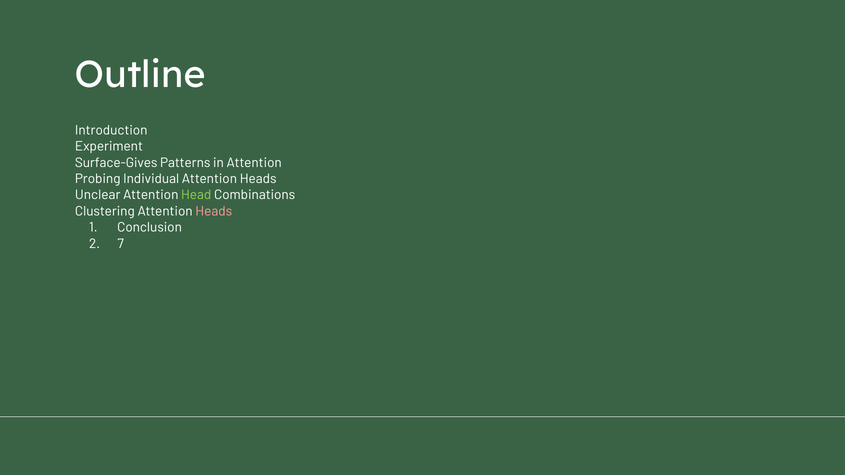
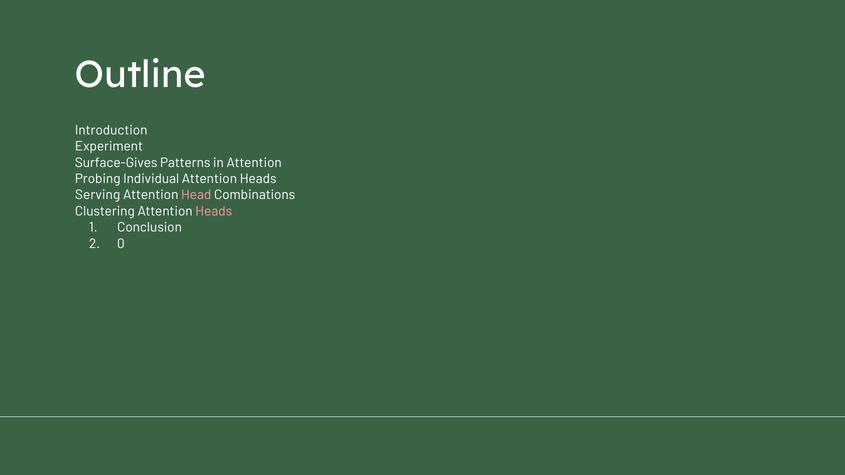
Unclear: Unclear -> Serving
Head colour: light green -> pink
7: 7 -> 0
